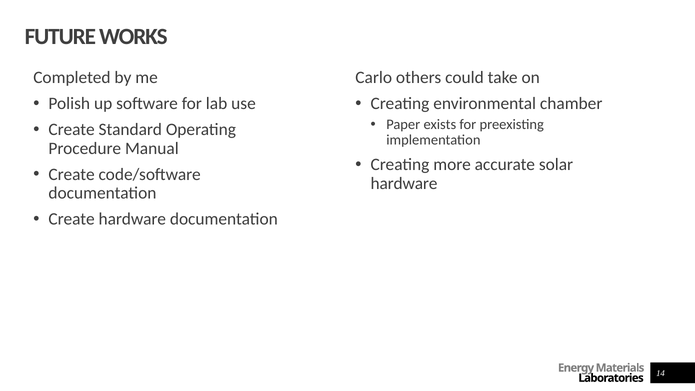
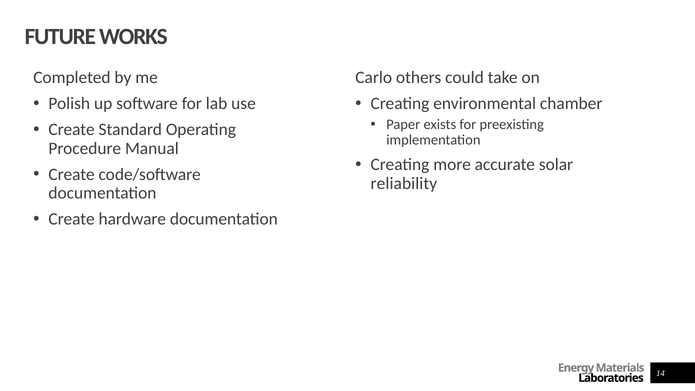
hardware at (404, 183): hardware -> reliability
